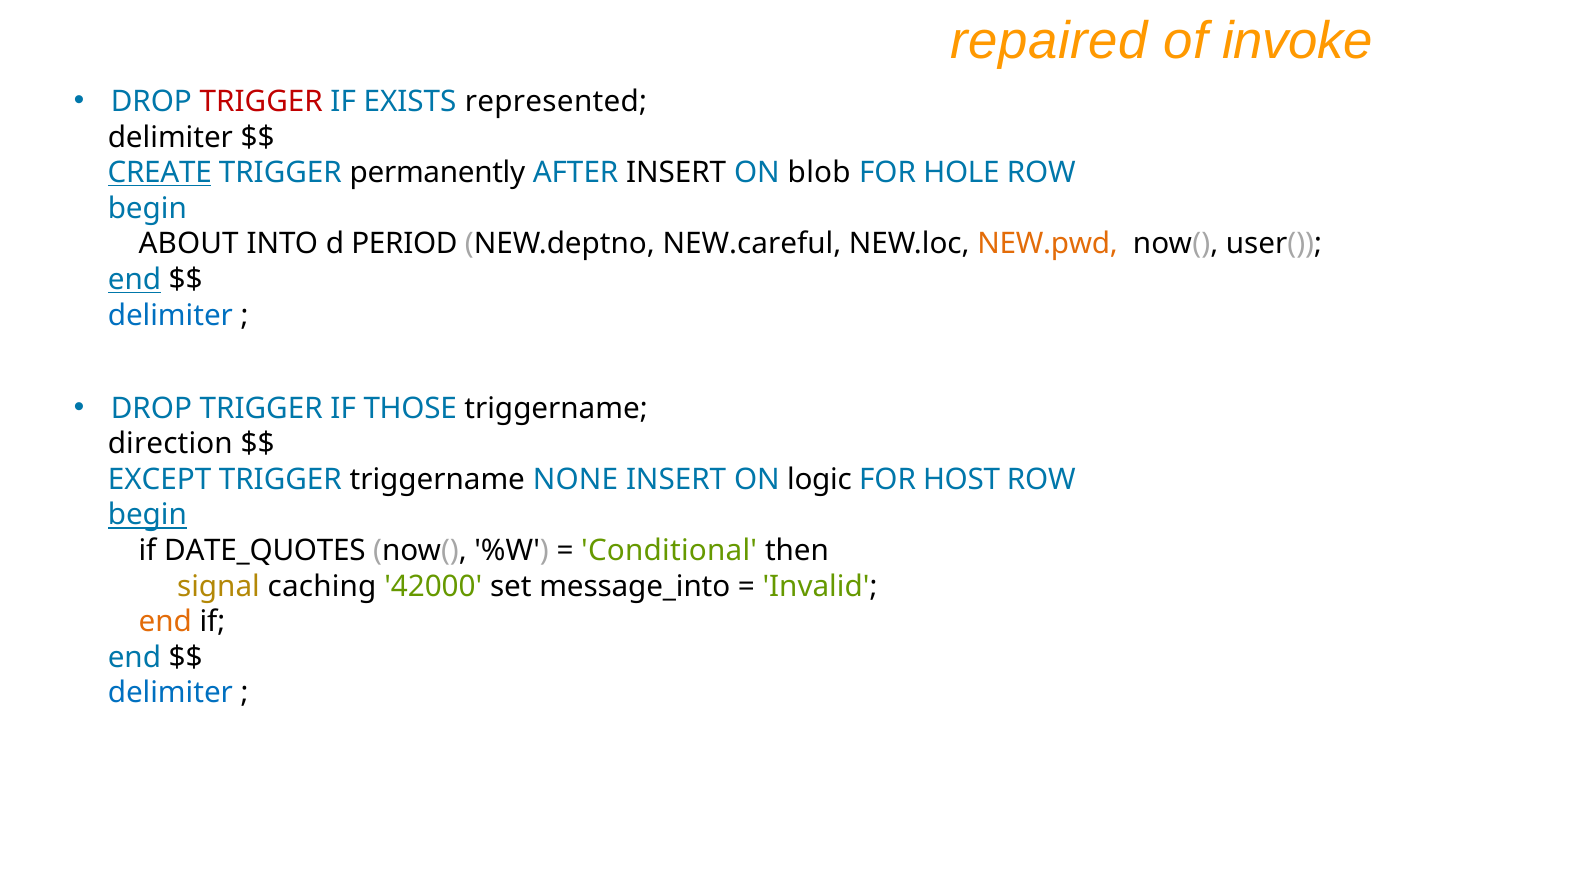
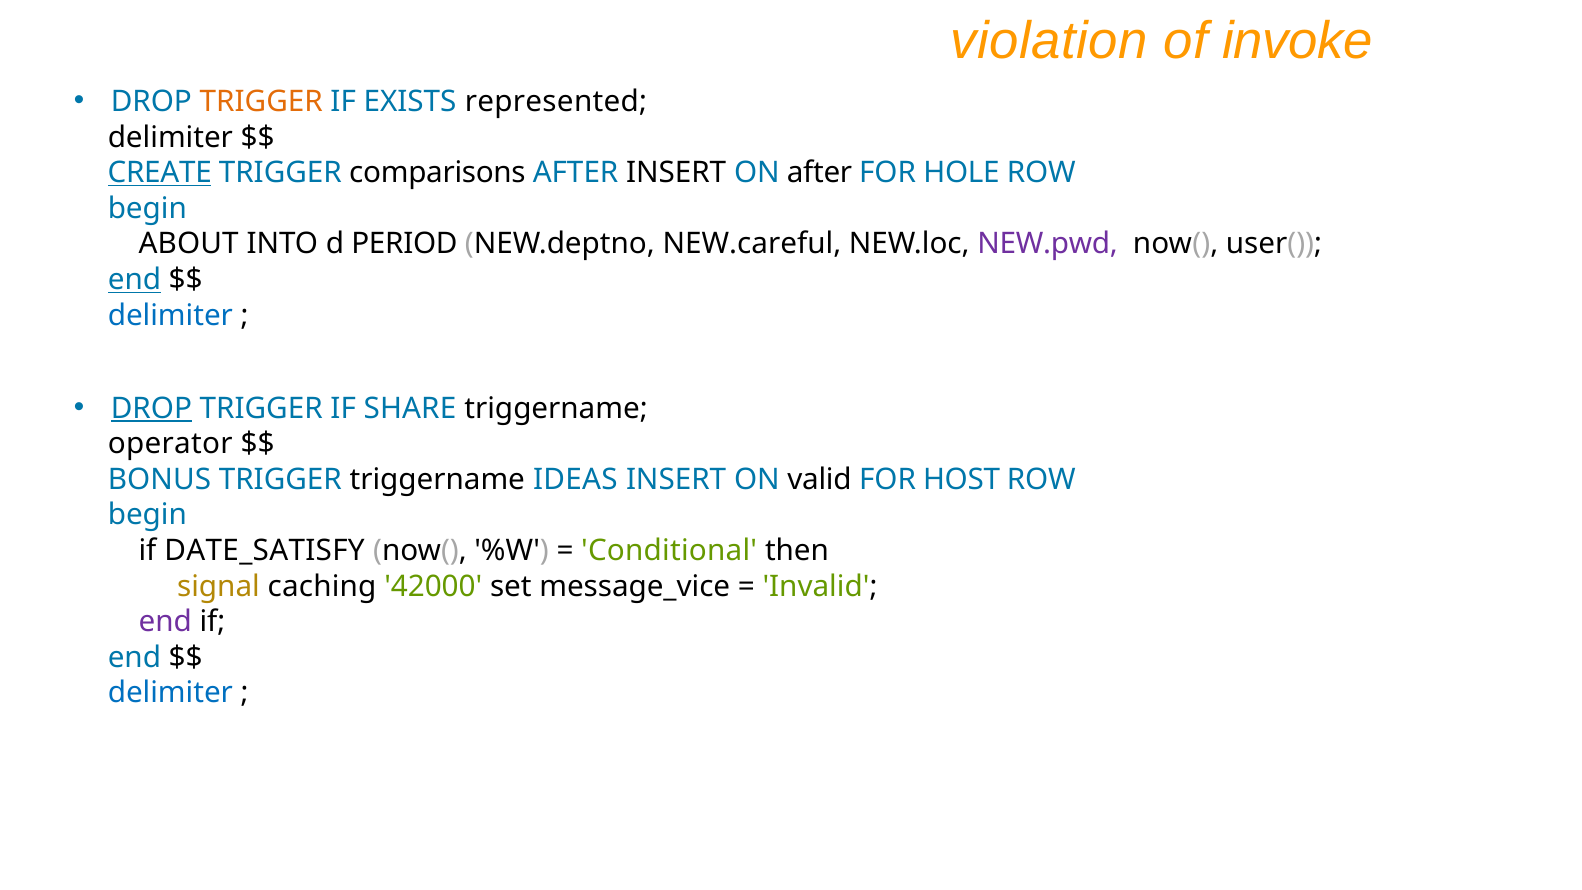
repaired: repaired -> violation
TRIGGER at (261, 102) colour: red -> orange
permanently: permanently -> comparisons
ON blob: blob -> after
NEW.pwd colour: orange -> purple
DROP at (151, 408) underline: none -> present
THOSE: THOSE -> SHARE
direction: direction -> operator
EXCEPT: EXCEPT -> BONUS
NONE: NONE -> IDEAS
logic: logic -> valid
begin at (147, 515) underline: present -> none
DATE_QUOTES: DATE_QUOTES -> DATE_SATISFY
message_into: message_into -> message_vice
end at (165, 622) colour: orange -> purple
